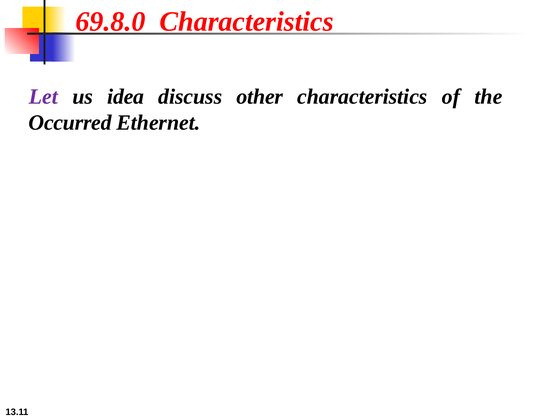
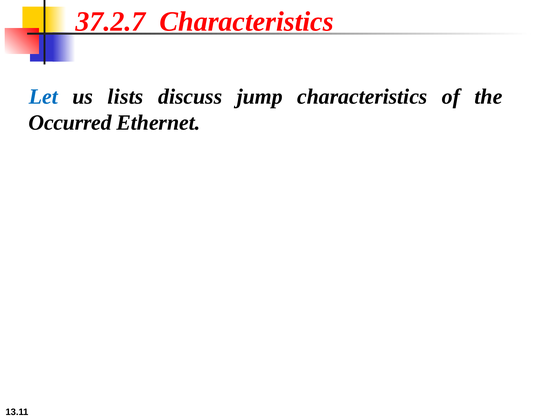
69.8.0: 69.8.0 -> 37.2.7
Let colour: purple -> blue
idea: idea -> lists
other: other -> jump
